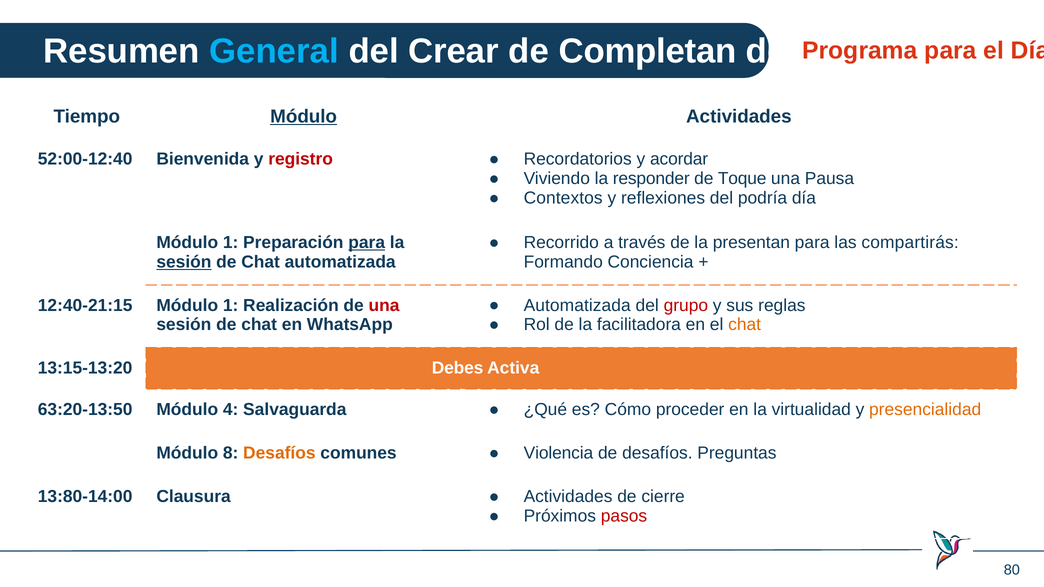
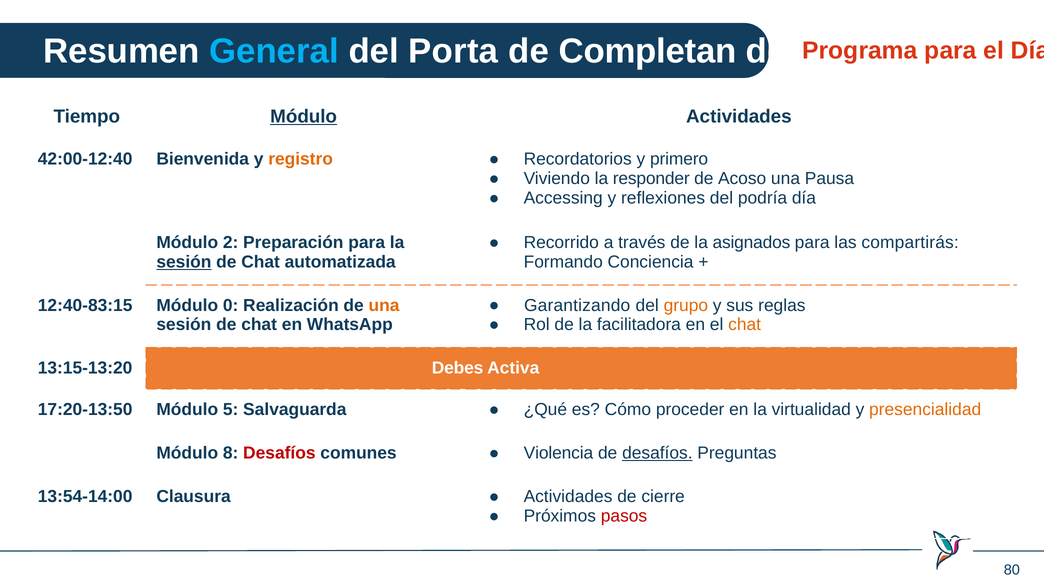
Crear: Crear -> Porta
52:00-12:40: 52:00-12:40 -> 42:00-12:40
registro colour: red -> orange
acordar: acordar -> primero
Toque: Toque -> Acoso
Contextos: Contextos -> Accessing
presentan: presentan -> asignados
1 at (231, 243): 1 -> 2
para at (367, 243) underline: present -> none
12:40-21:15: 12:40-21:15 -> 12:40-83:15
1 at (231, 305): 1 -> 0
una at (384, 305) colour: red -> orange
Automatizada at (577, 305): Automatizada -> Garantizando
grupo colour: red -> orange
63:20-13:50: 63:20-13:50 -> 17:20-13:50
4: 4 -> 5
Desafíos at (279, 453) colour: orange -> red
desafíos at (657, 453) underline: none -> present
13:80-14:00: 13:80-14:00 -> 13:54-14:00
